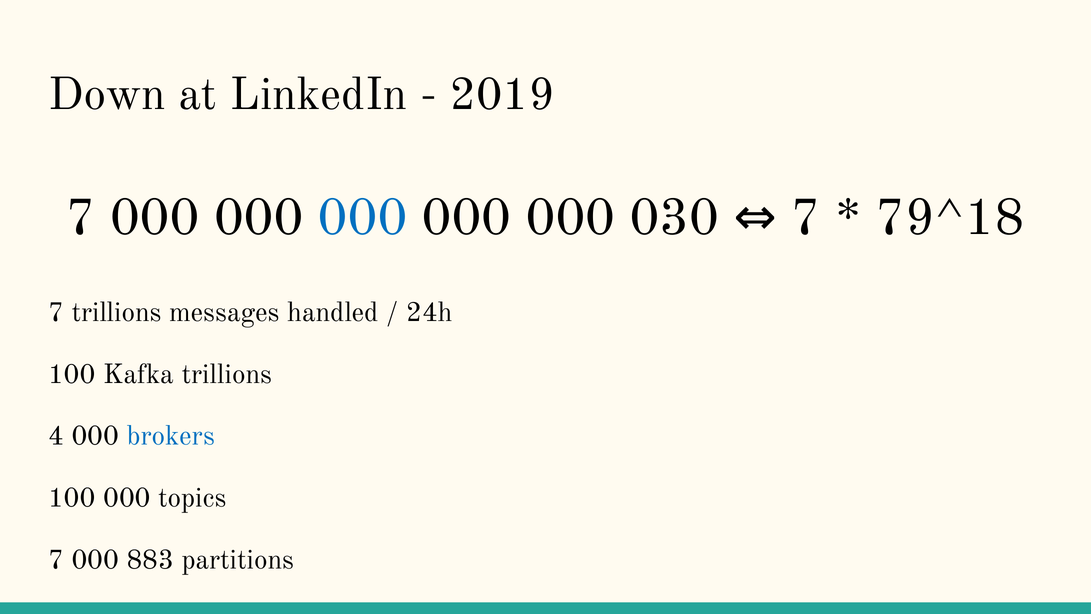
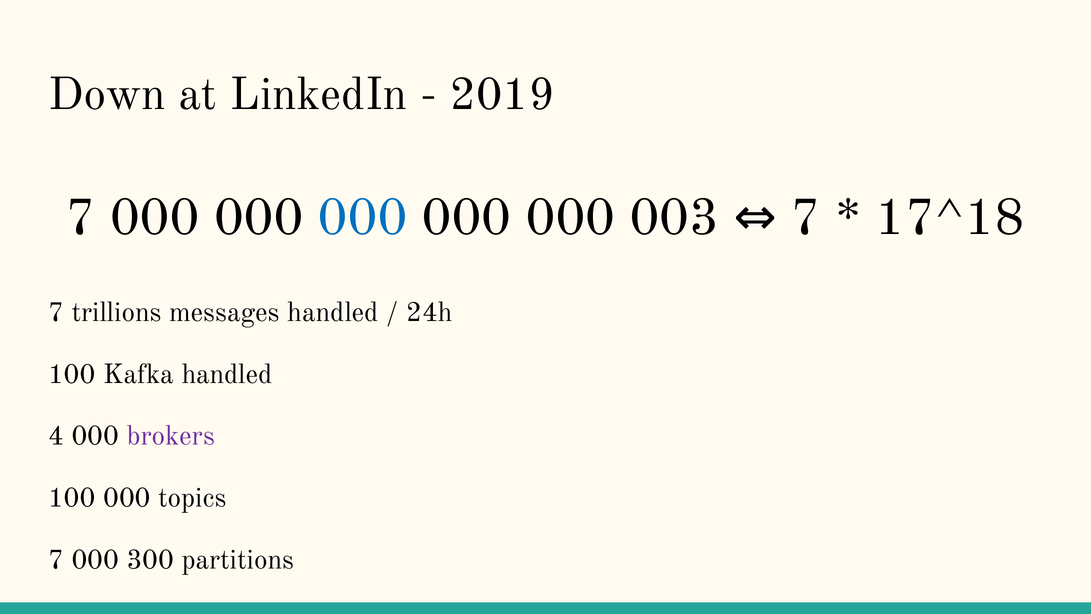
030: 030 -> 003
79^18: 79^18 -> 17^18
Kafka trillions: trillions -> handled
brokers colour: blue -> purple
883: 883 -> 300
